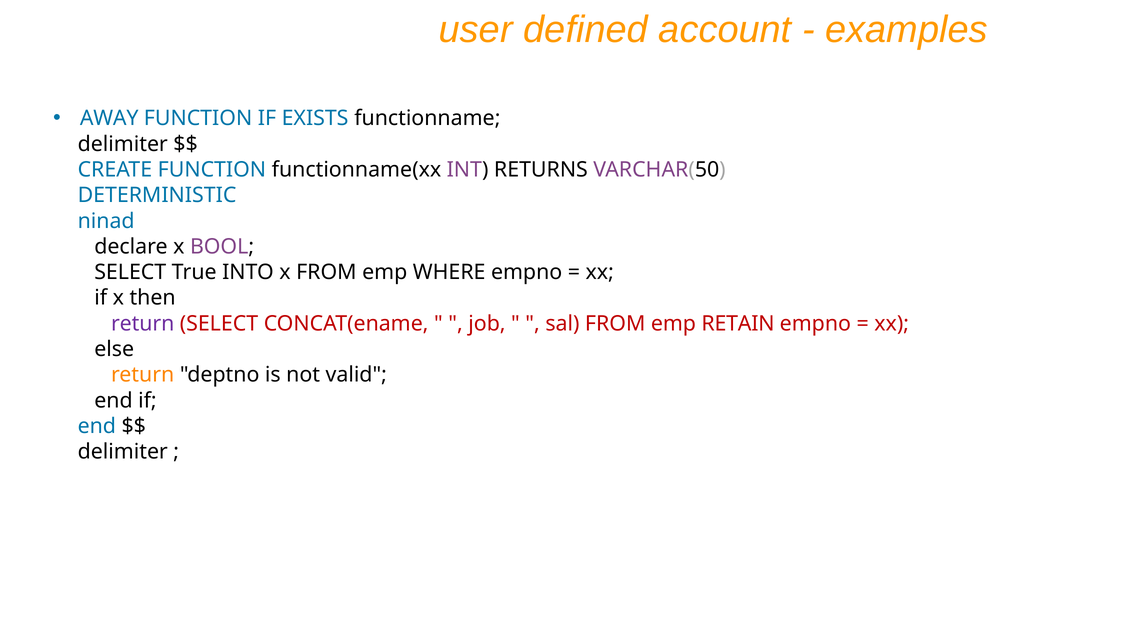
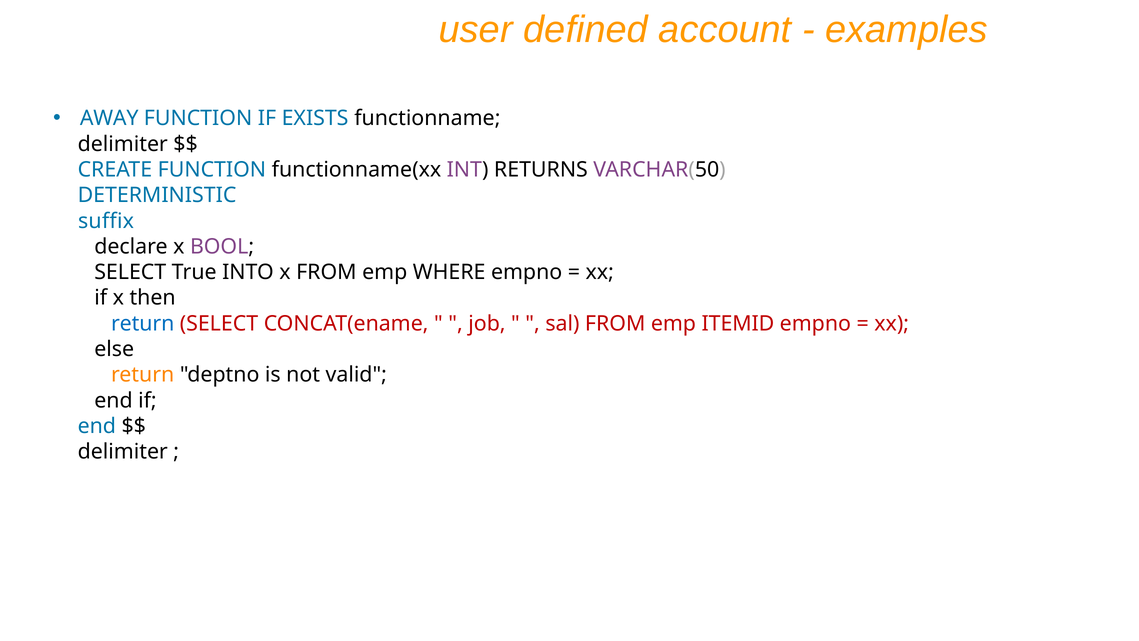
ninad: ninad -> suffix
return at (143, 323) colour: purple -> blue
RETAIN: RETAIN -> ITEMID
